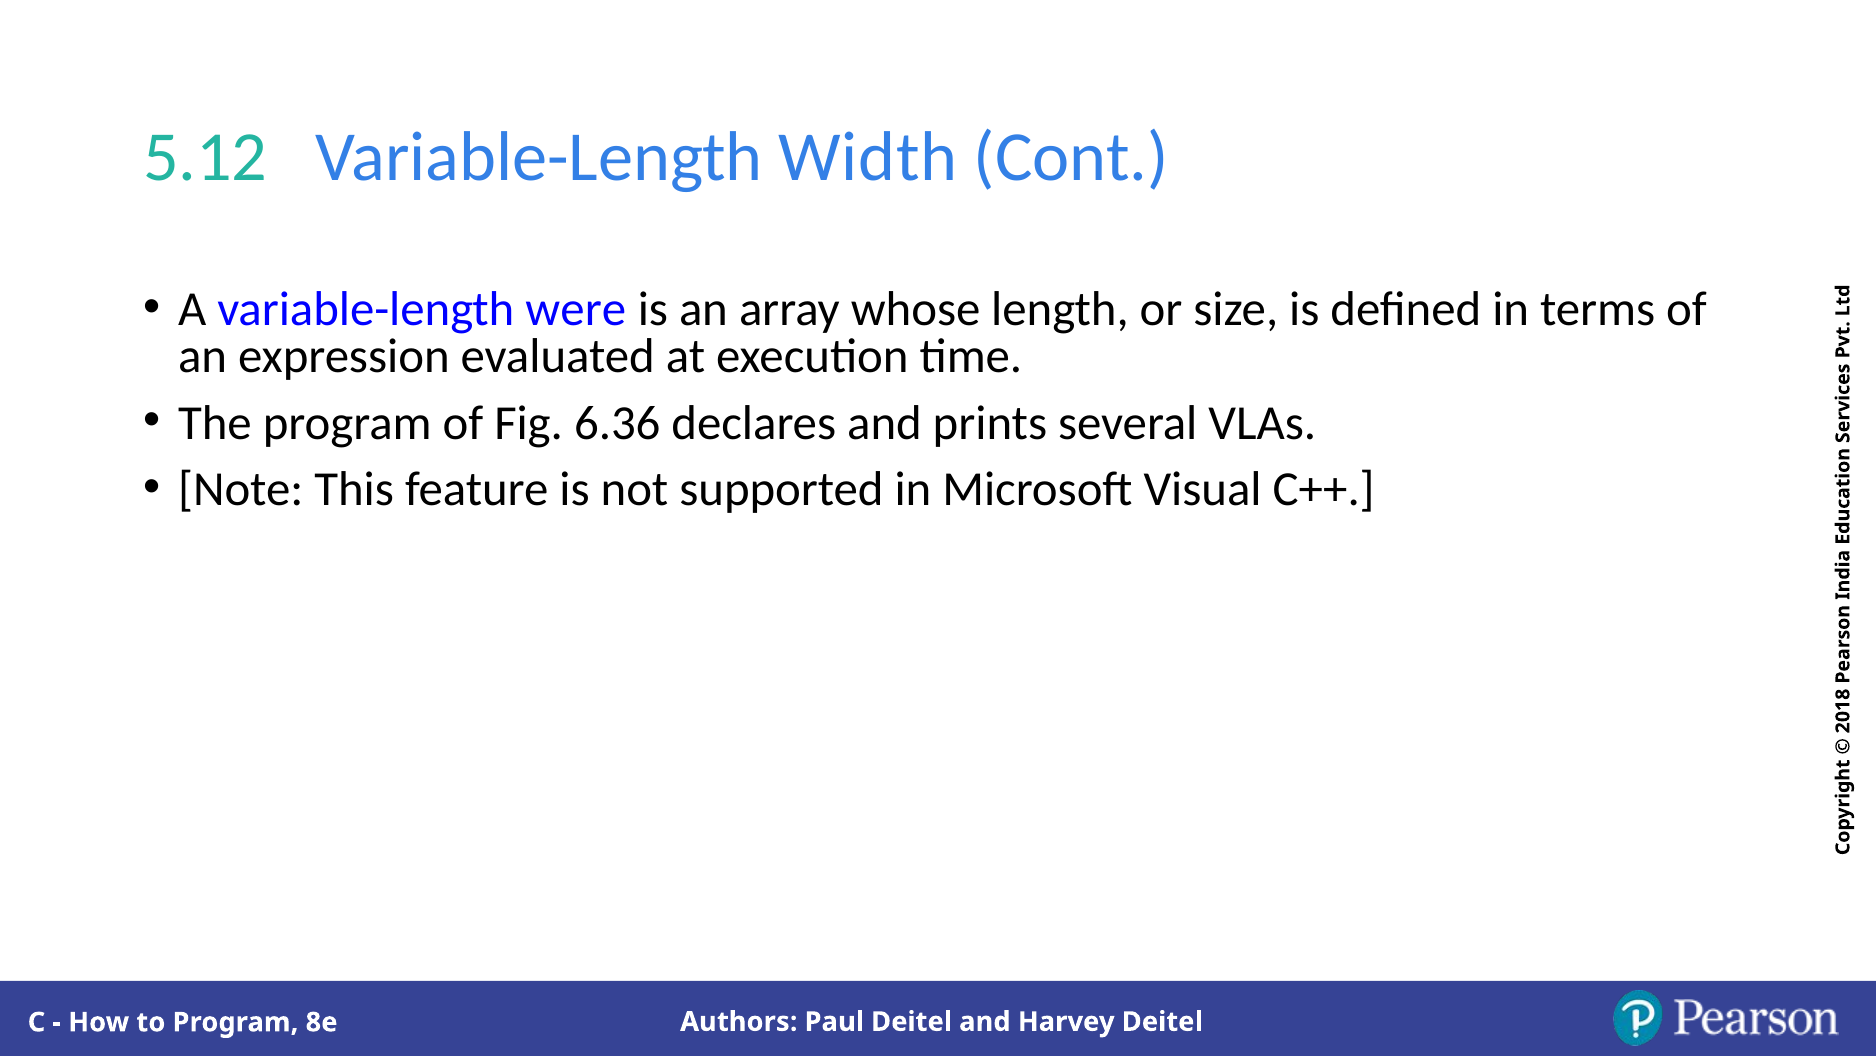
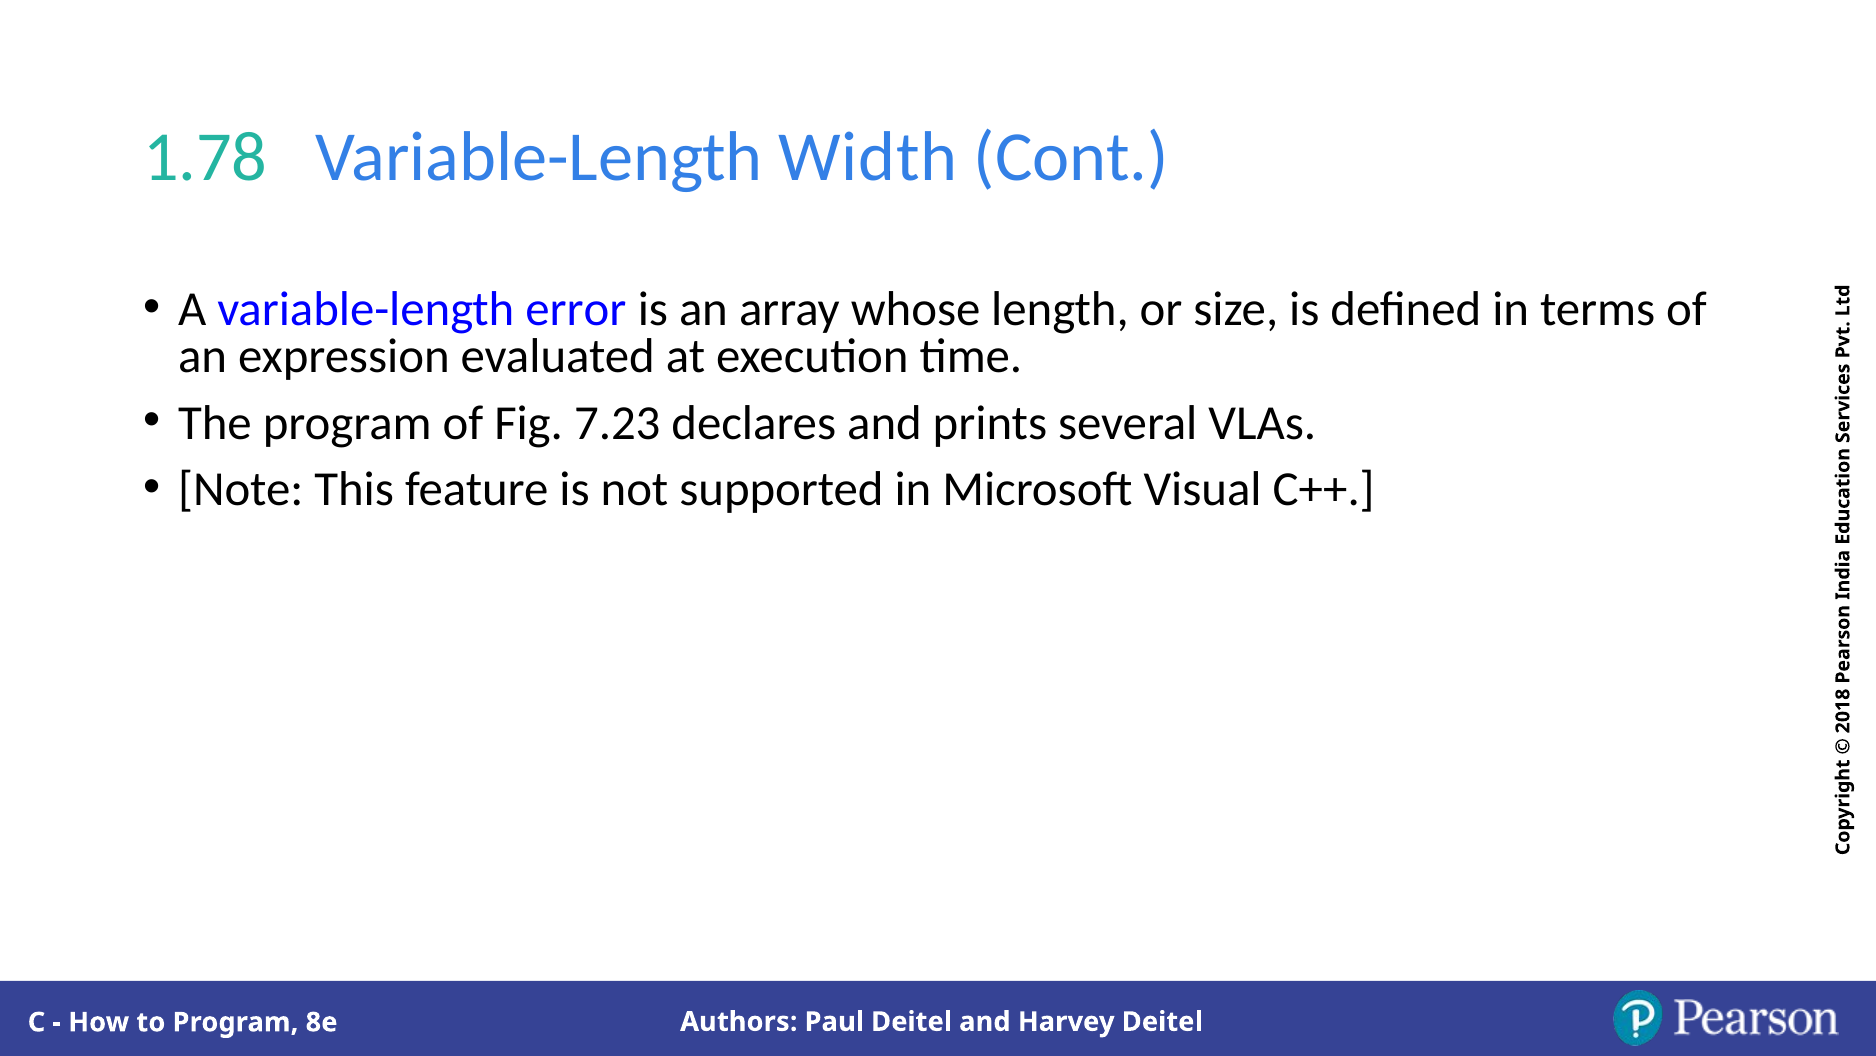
5.12: 5.12 -> 1.78
were: were -> error
6.36: 6.36 -> 7.23
